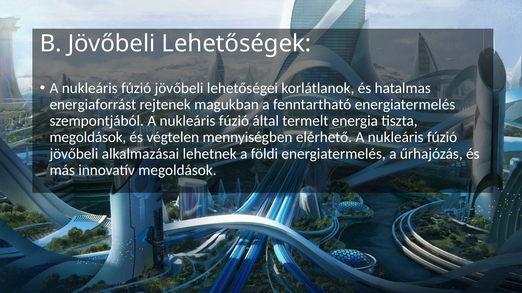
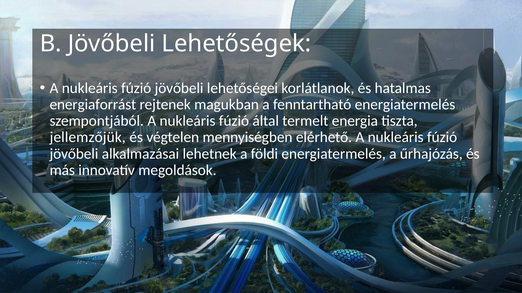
megoldások at (88, 138): megoldások -> jellemzőjük
